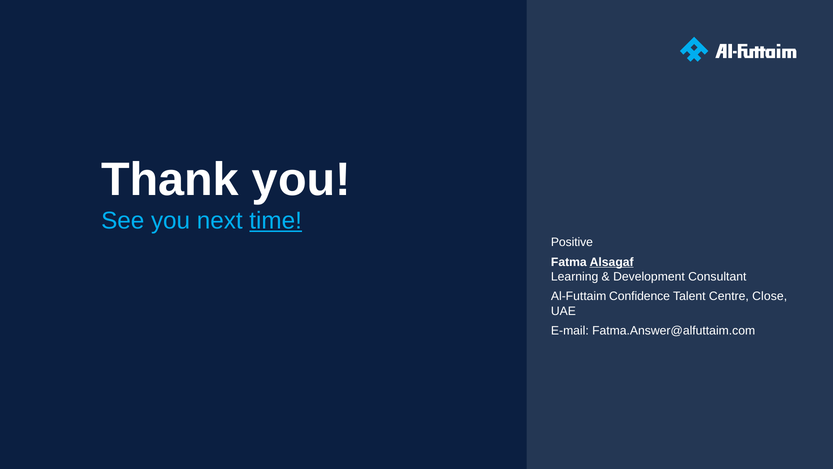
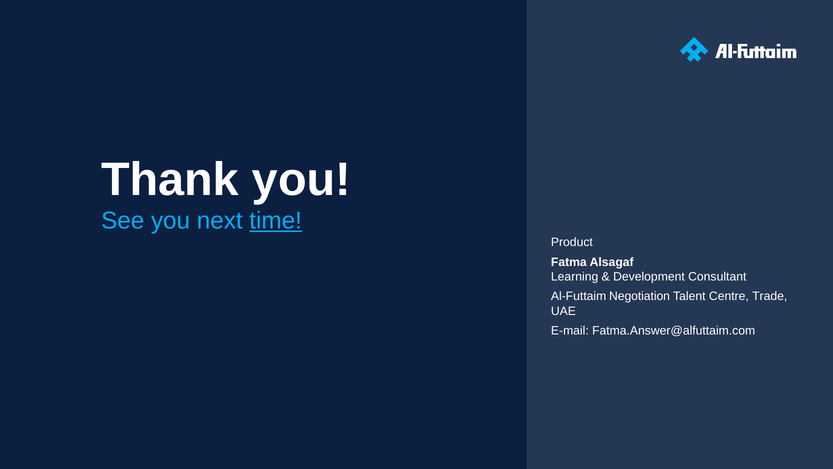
Positive: Positive -> Product
Alsagaf underline: present -> none
Confidence: Confidence -> Negotiation
Close: Close -> Trade
